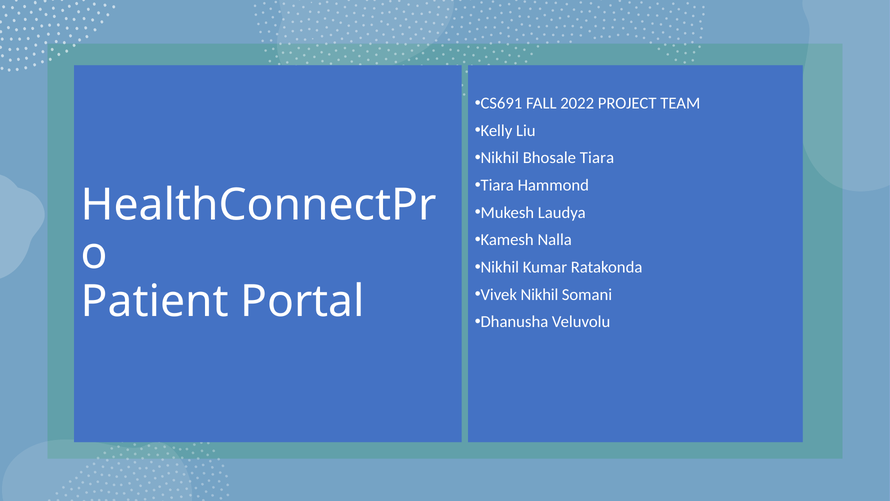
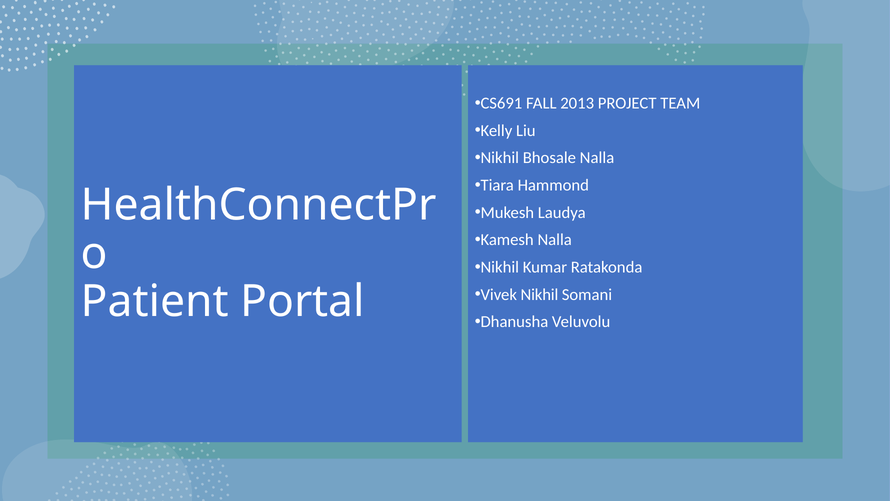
2022: 2022 -> 2013
Bhosale Tiara: Tiara -> Nalla
